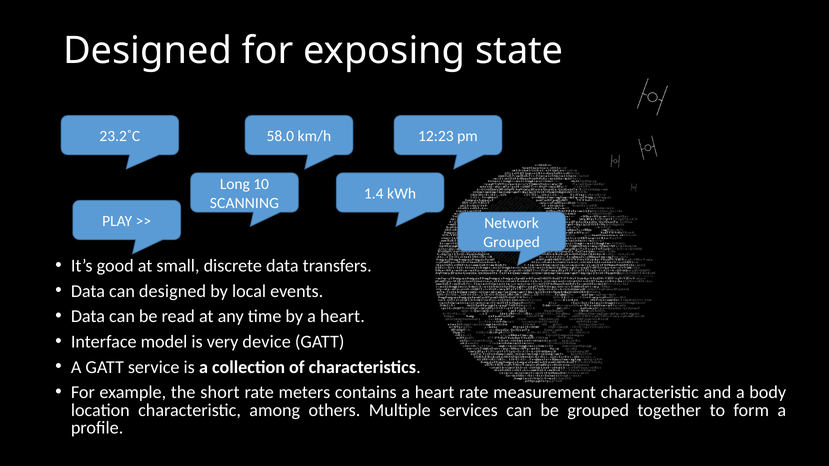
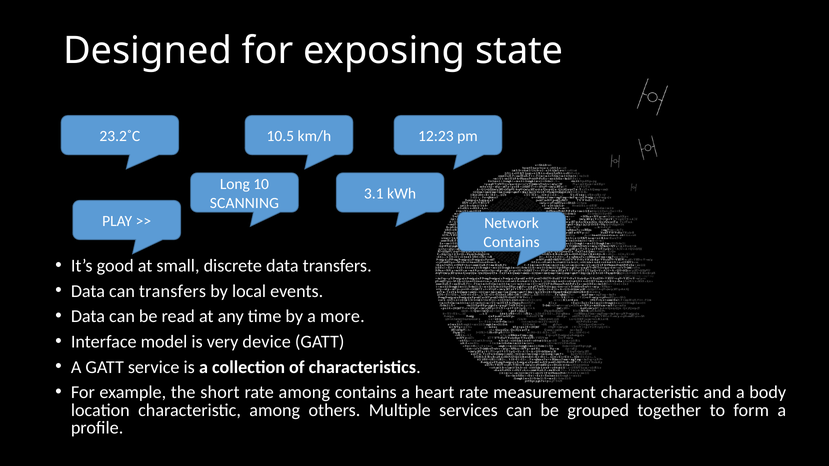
58.0: 58.0 -> 10.5
1.4: 1.4 -> 3.1
Grouped at (512, 242): Grouped -> Contains
can designed: designed -> transfers
by a heart: heart -> more
rate meters: meters -> among
